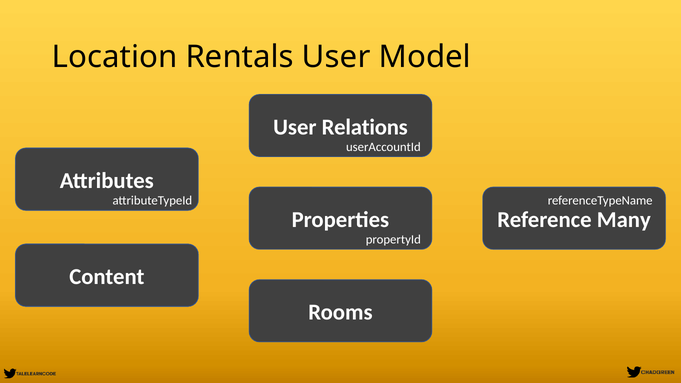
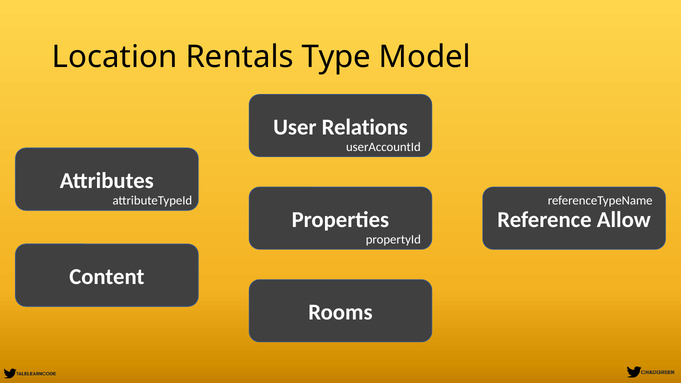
Rentals User: User -> Type
Many: Many -> Allow
